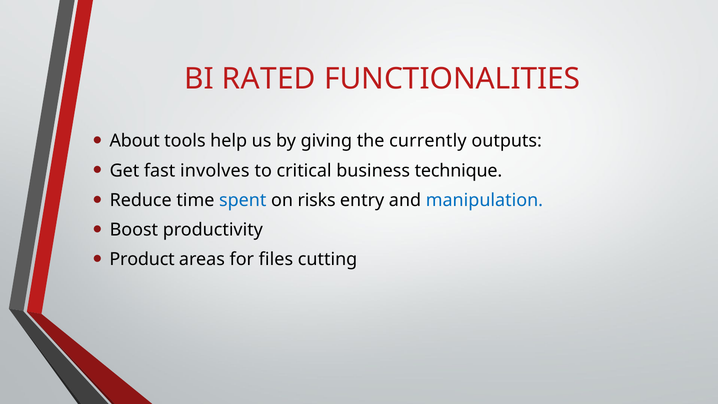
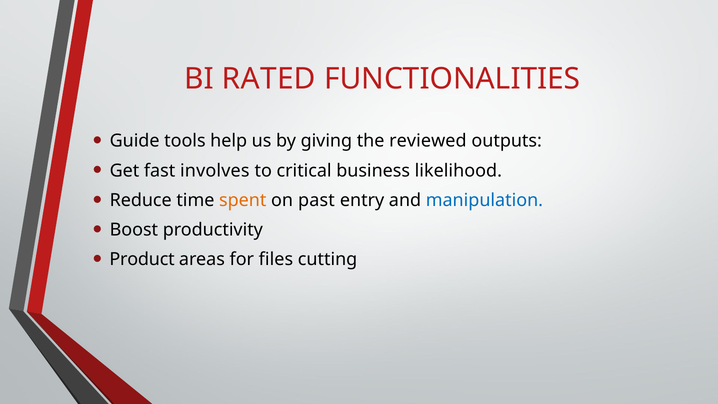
About: About -> Guide
currently: currently -> reviewed
technique: technique -> likelihood
spent colour: blue -> orange
risks: risks -> past
